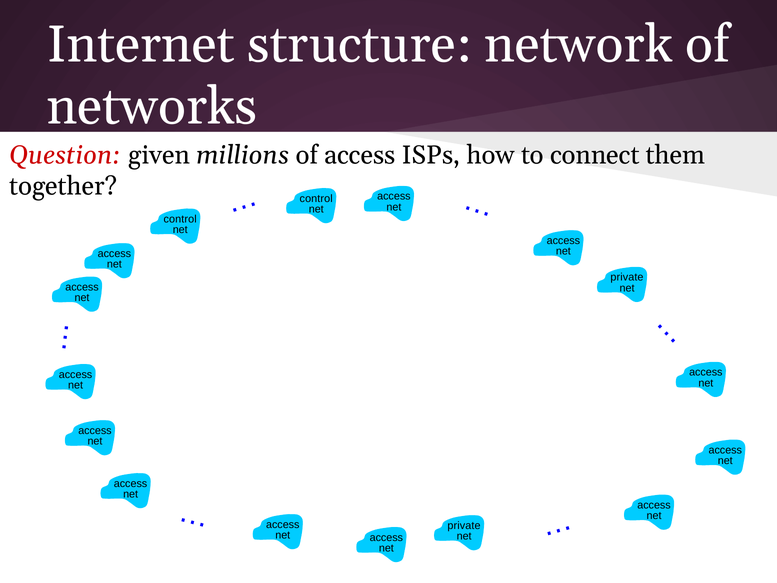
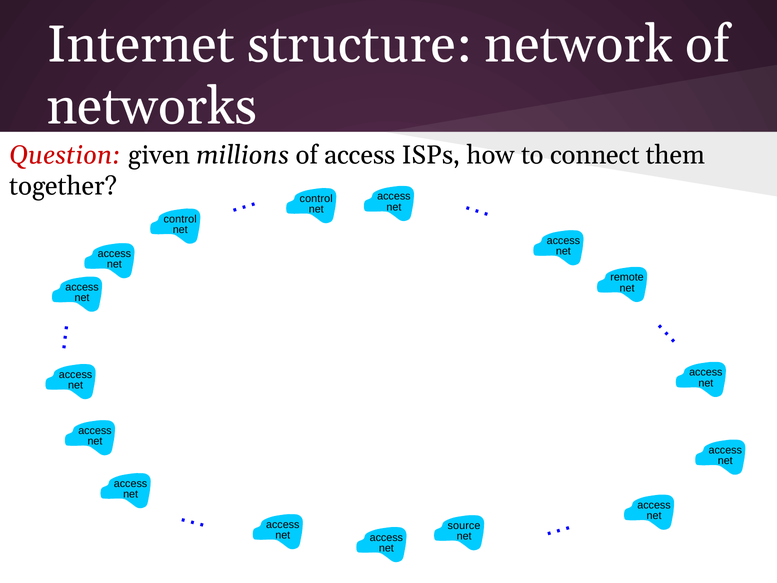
private at (627, 277): private -> remote
private at (464, 525): private -> source
